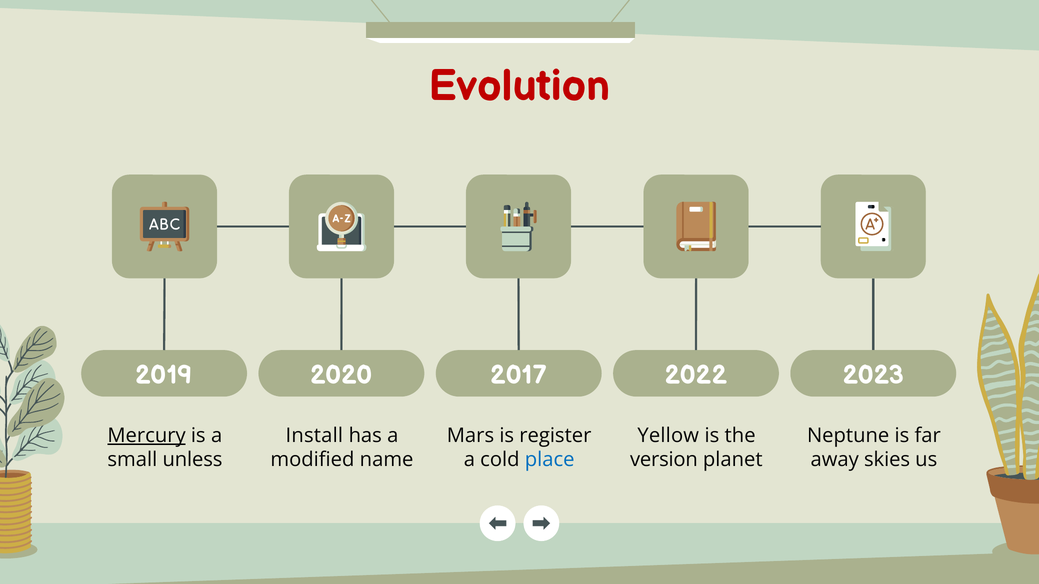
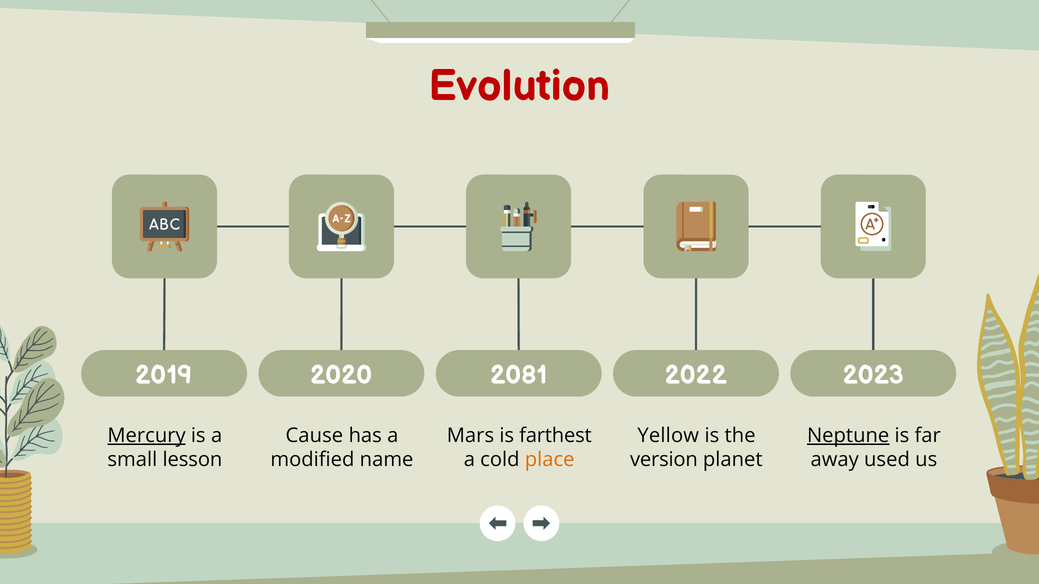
2017: 2017 -> 2081
Install: Install -> Cause
register: register -> farthest
Neptune underline: none -> present
unless: unless -> lesson
place colour: blue -> orange
skies: skies -> used
